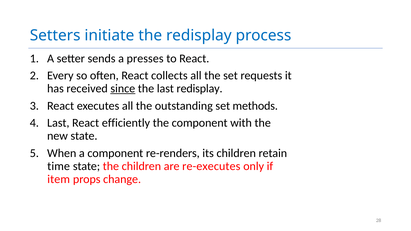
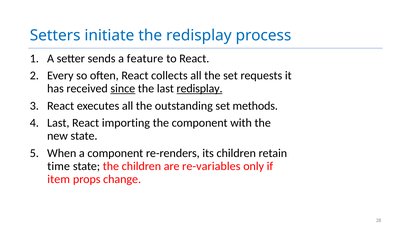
presses: presses -> feature
redisplay at (200, 89) underline: none -> present
efficiently: efficiently -> importing
re-executes: re-executes -> re-variables
